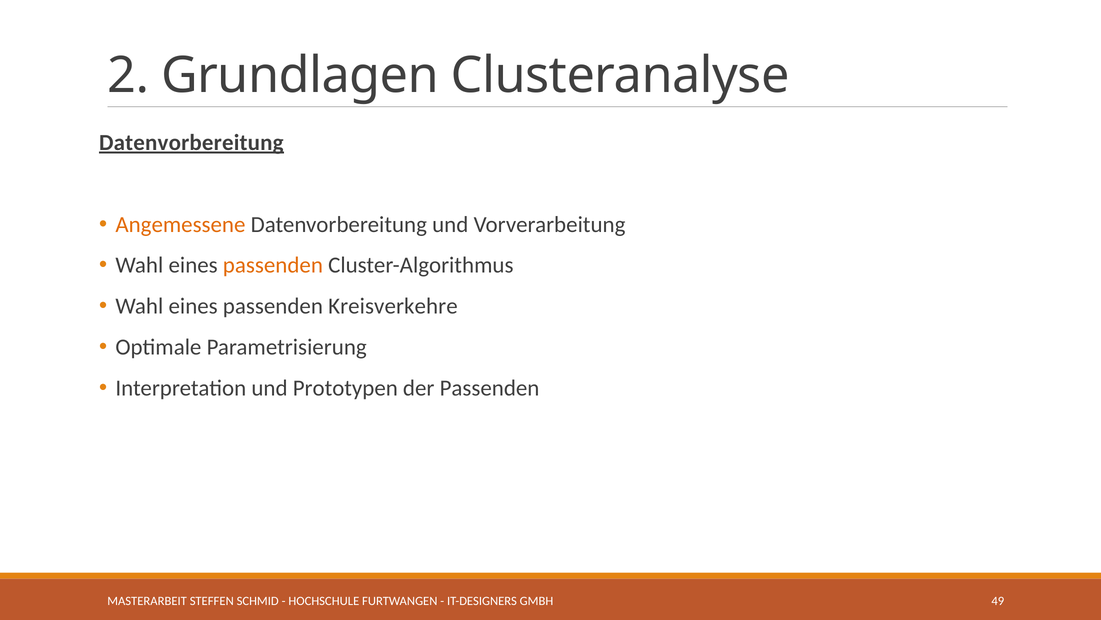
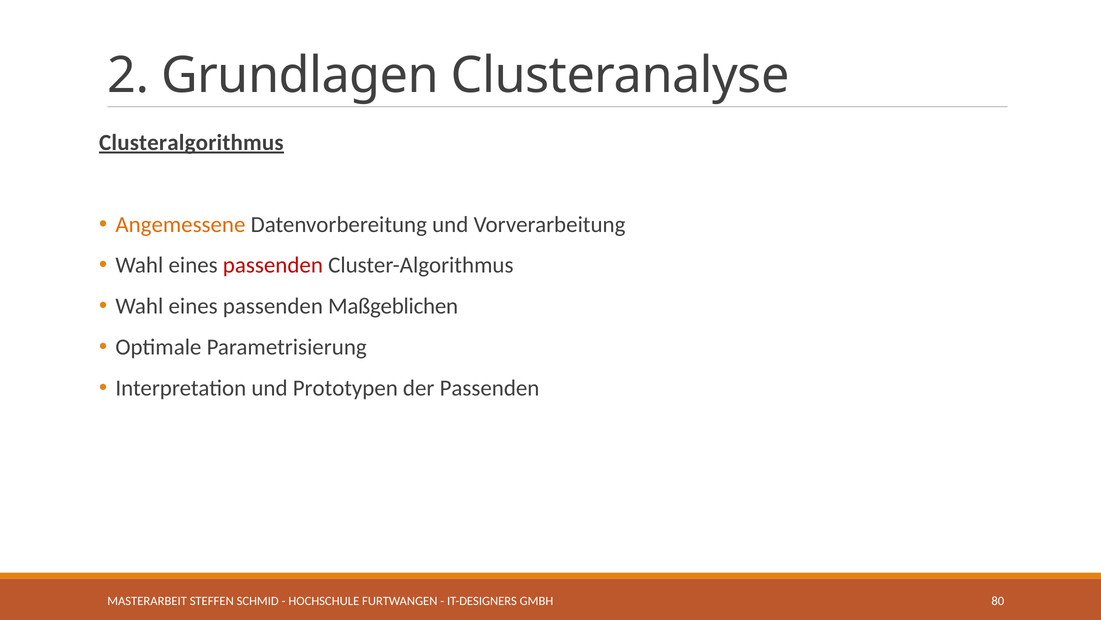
Datenvorbereitung at (191, 143): Datenvorbereitung -> Clusteralgorithmus
passenden at (273, 265) colour: orange -> red
Kreisverkehre: Kreisverkehre -> Maßgeblichen
49: 49 -> 80
